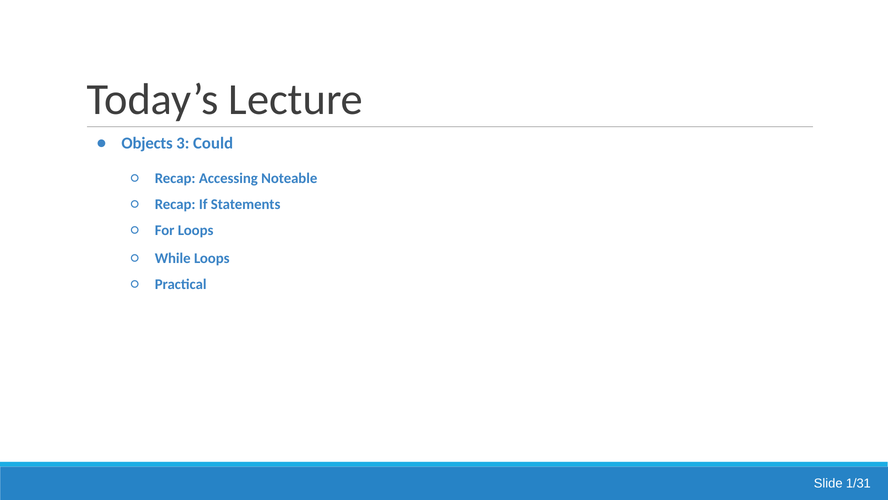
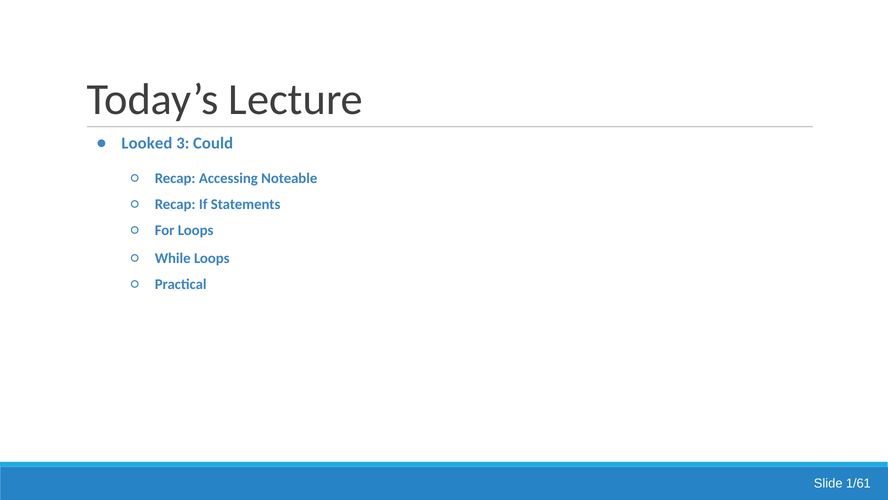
Objects: Objects -> Looked
1/31: 1/31 -> 1/61
